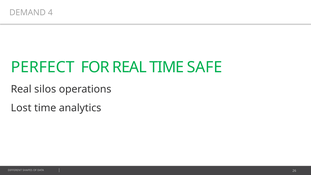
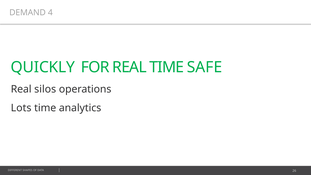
PERFECT: PERFECT -> QUICKLY
Lost: Lost -> Lots
